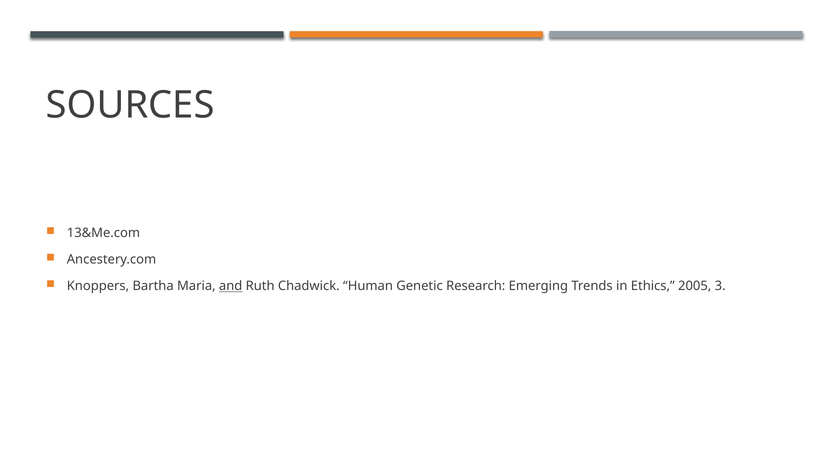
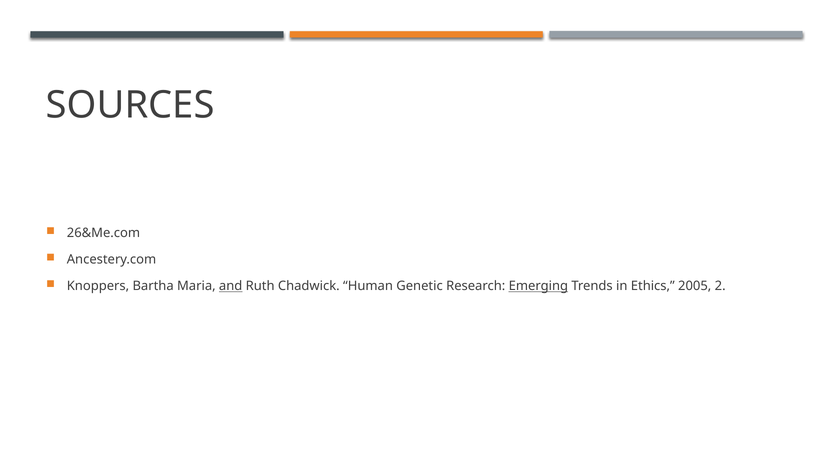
13&Me.com: 13&Me.com -> 26&Me.com
Emerging underline: none -> present
3: 3 -> 2
